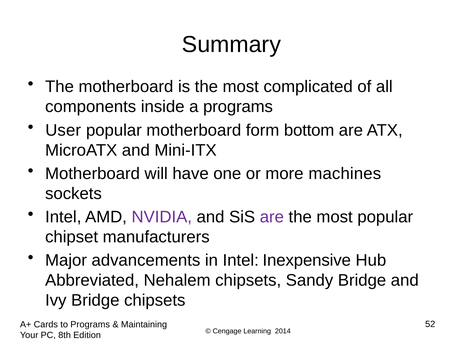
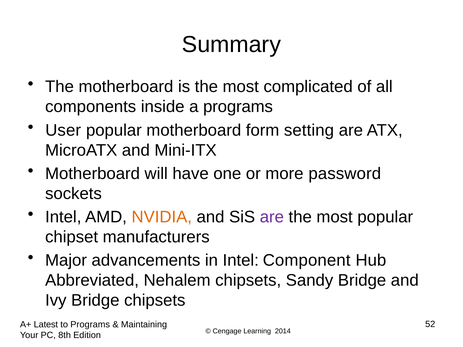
bottom: bottom -> setting
machines: machines -> password
NVIDIA colour: purple -> orange
Inexpensive: Inexpensive -> Component
Cards: Cards -> Latest
